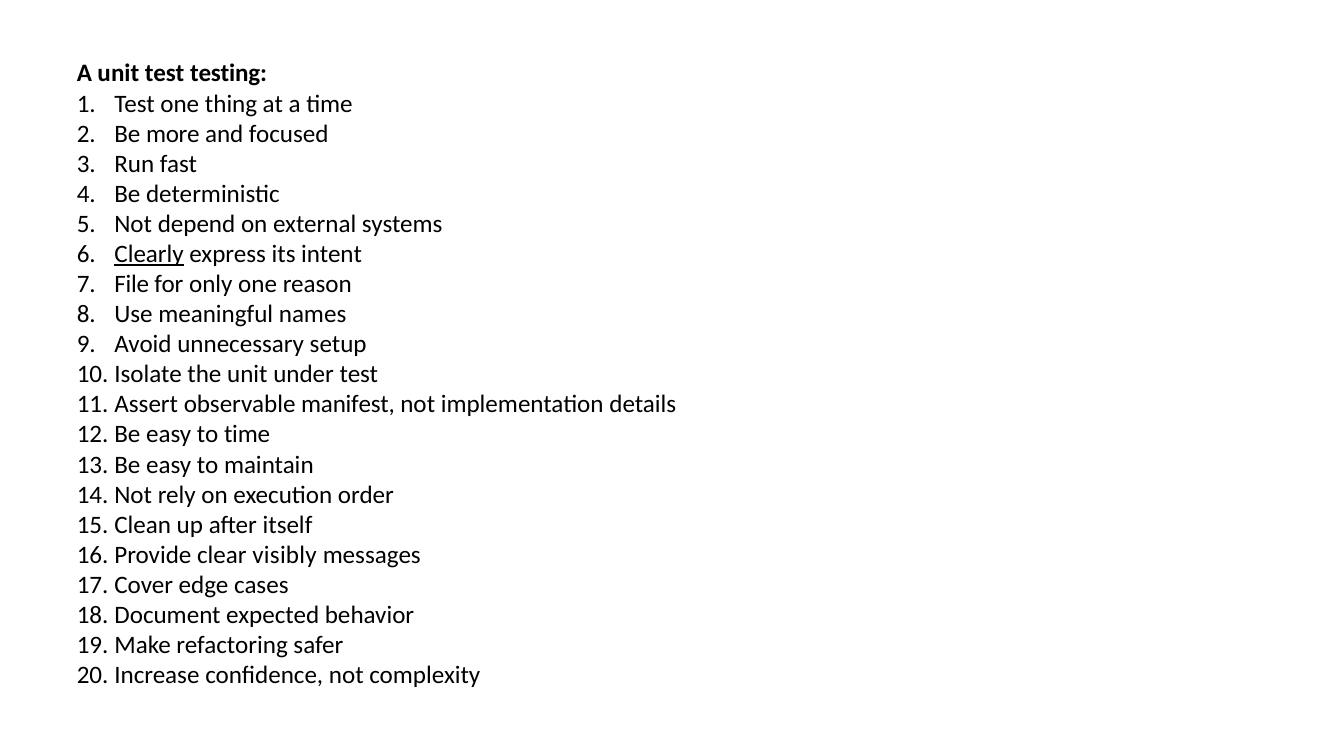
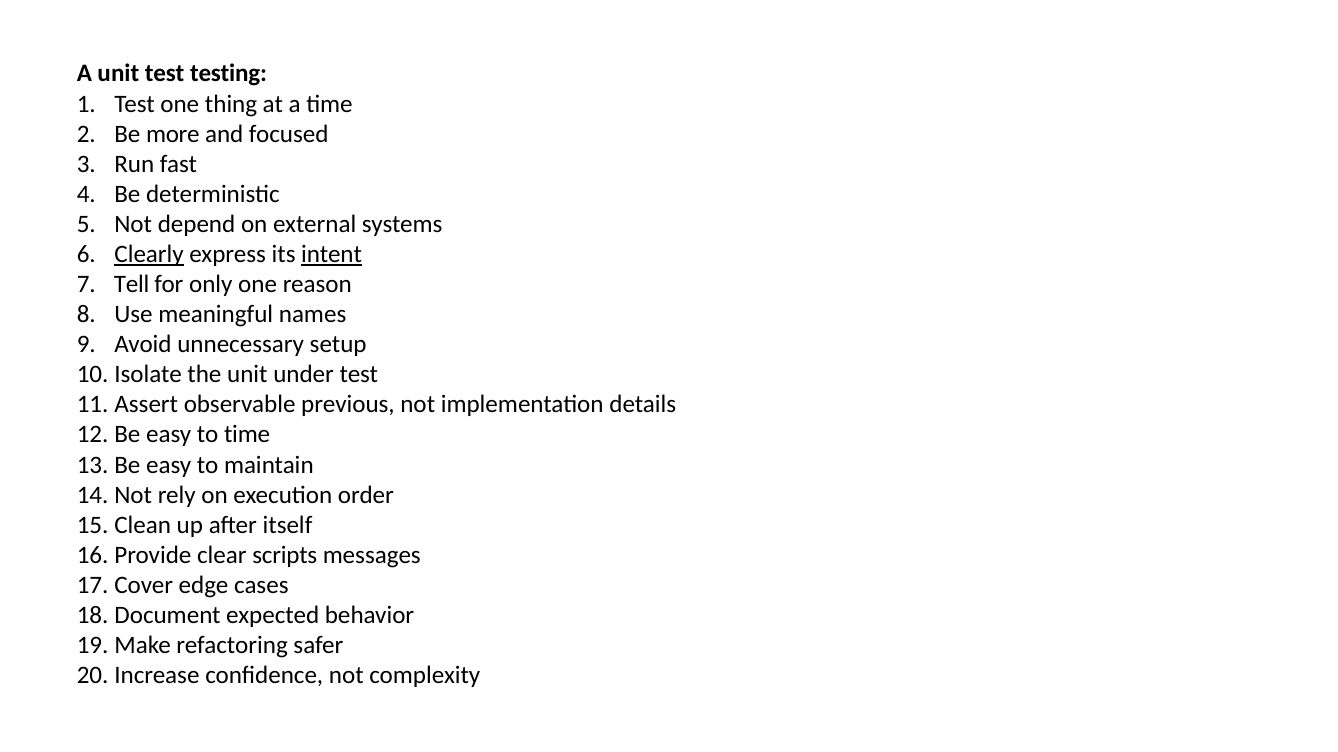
intent underline: none -> present
File: File -> Tell
manifest: manifest -> previous
visibly: visibly -> scripts
